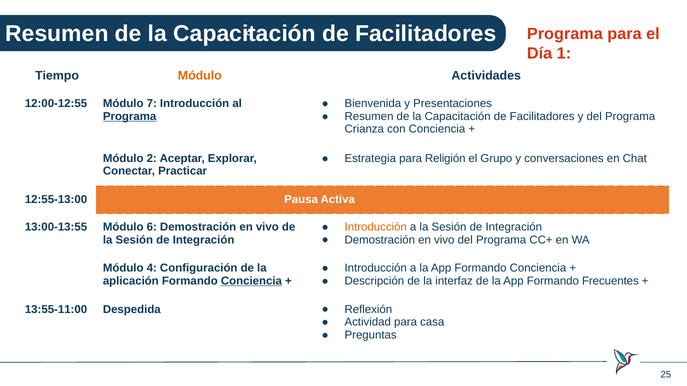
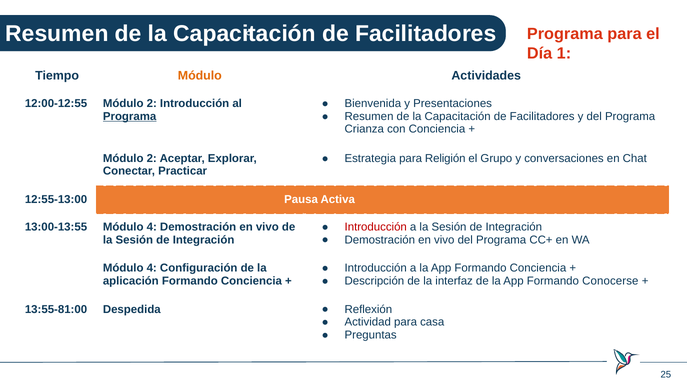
12:00-12:55 Módulo 7: 7 -> 2
13:00-13:55 Módulo 6: 6 -> 4
Introducción at (376, 227) colour: orange -> red
Conciencia at (251, 281) underline: present -> none
Frecuentes: Frecuentes -> Conocerse
13:55-11:00: 13:55-11:00 -> 13:55-81:00
